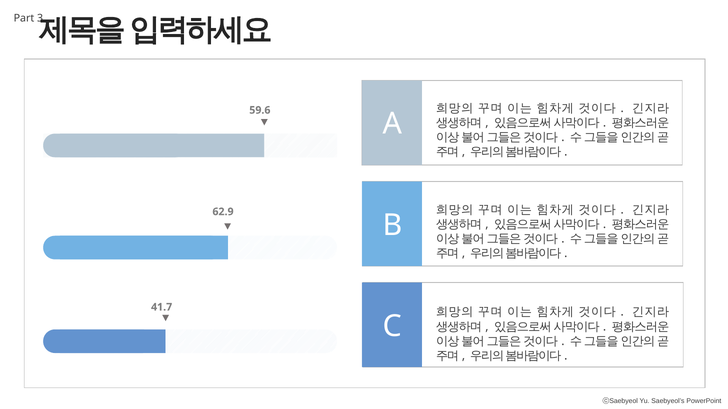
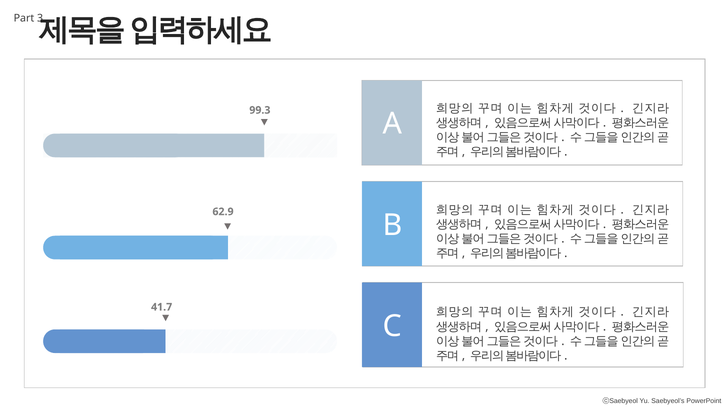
59.6: 59.6 -> 99.3
